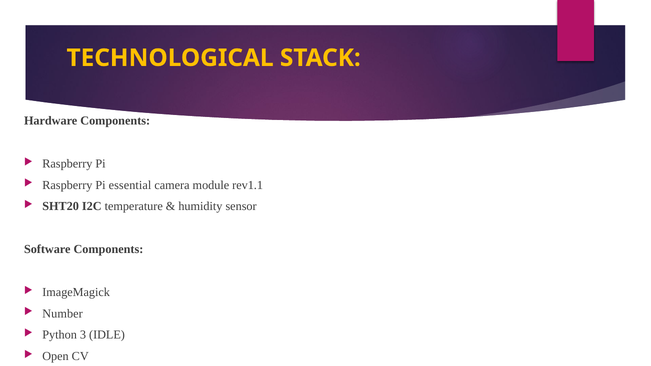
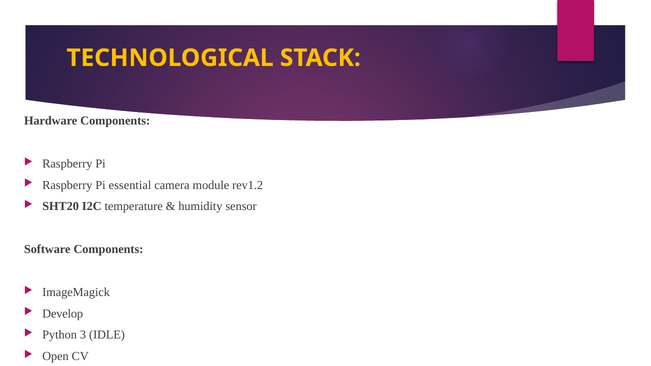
rev1.1: rev1.1 -> rev1.2
Number: Number -> Develop
